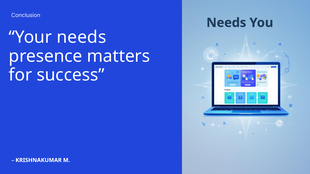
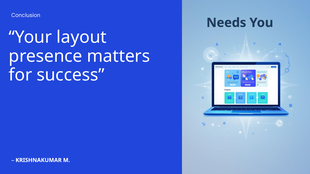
Your needs: needs -> layout
